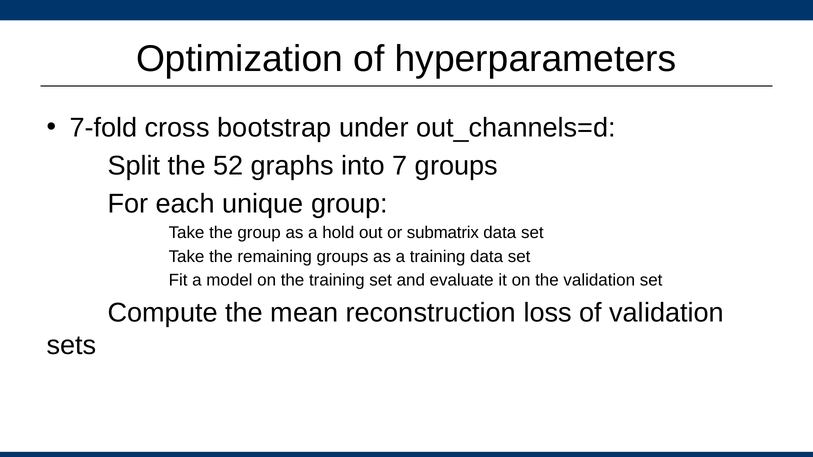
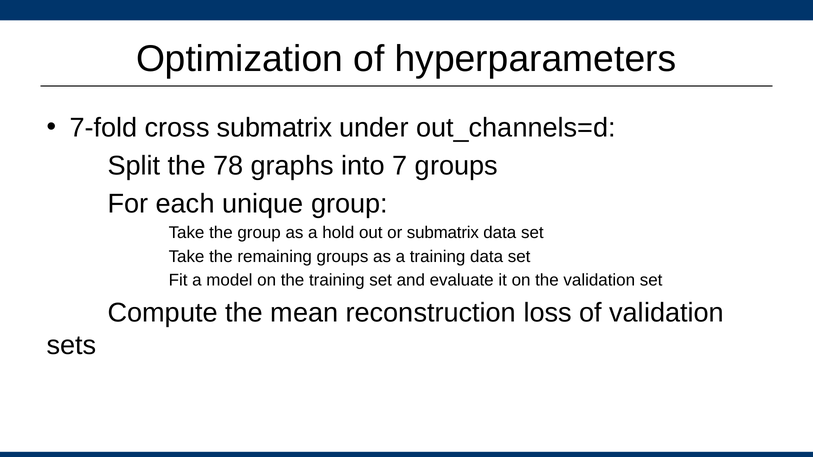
cross bootstrap: bootstrap -> submatrix
52: 52 -> 78
